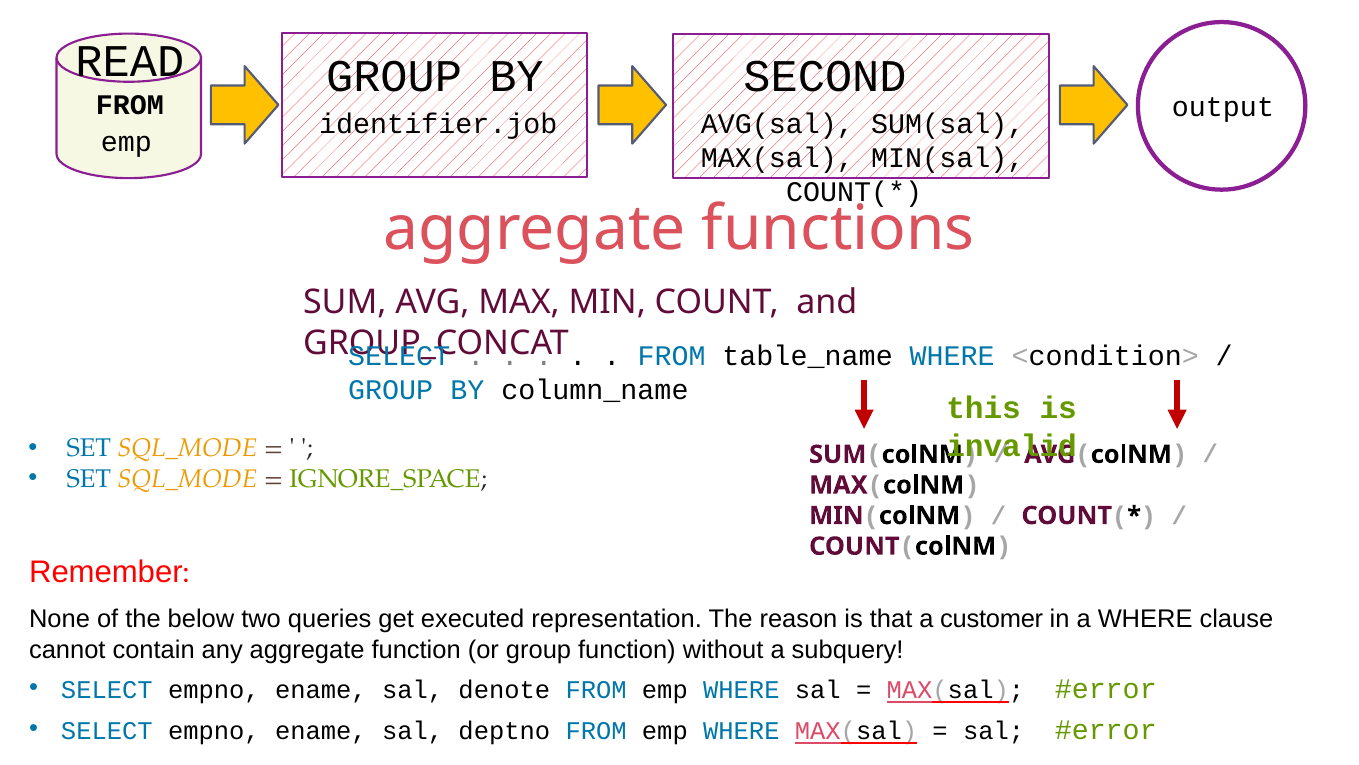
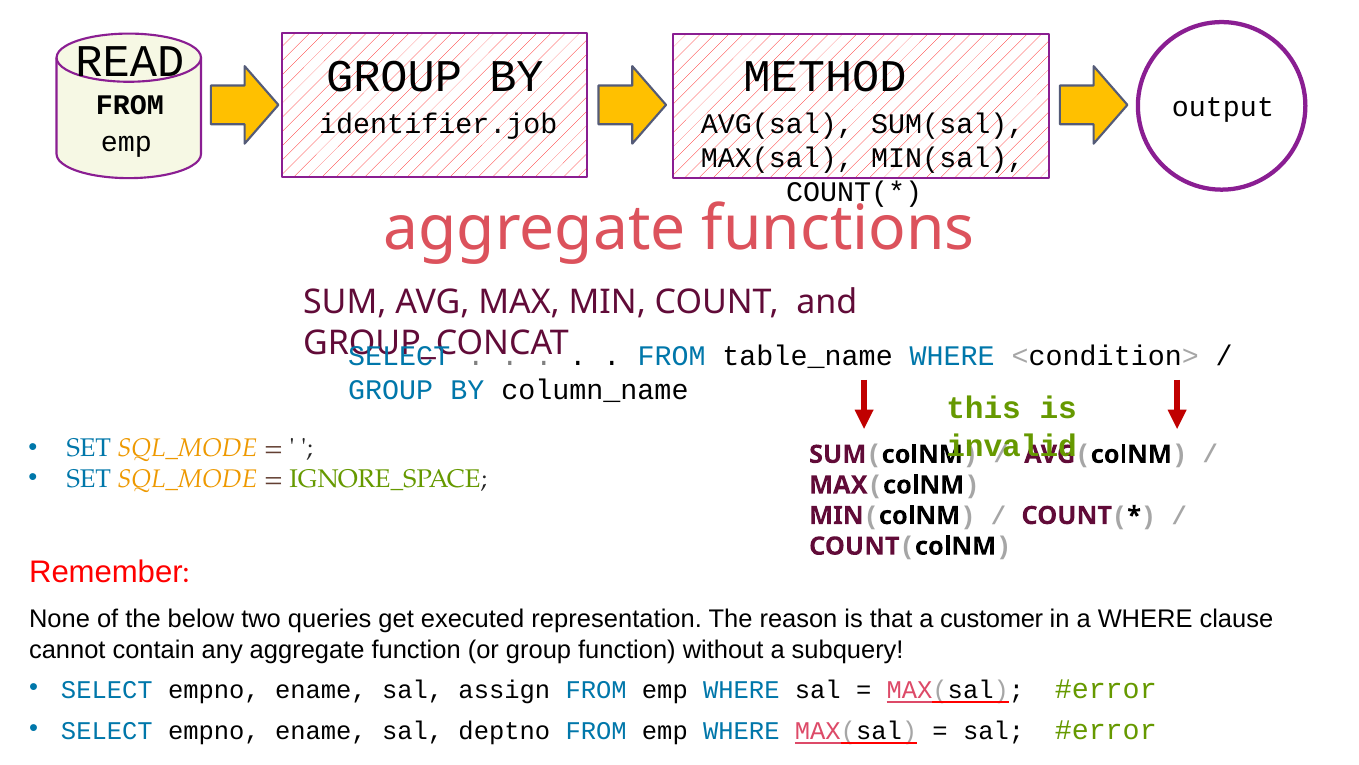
SECOND: SECOND -> METHOD
denote: denote -> assign
